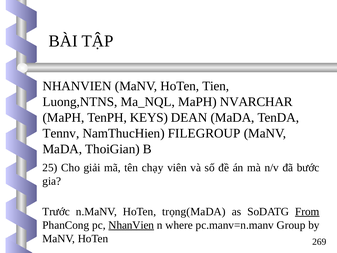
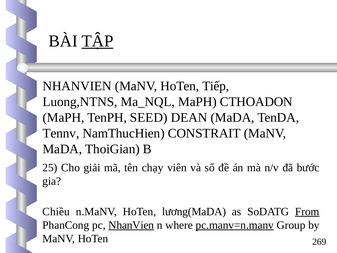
TẬP underline: none -> present
Tien: Tien -> Tiếp
NVARCHAR: NVARCHAR -> CTHOADON
KEYS: KEYS -> SEED
FILEGROUP: FILEGROUP -> CONSTRAIT
Trước: Trước -> Chiều
trọng(MaDA: trọng(MaDA -> lương(MaDA
pc.manv=n.manv underline: none -> present
